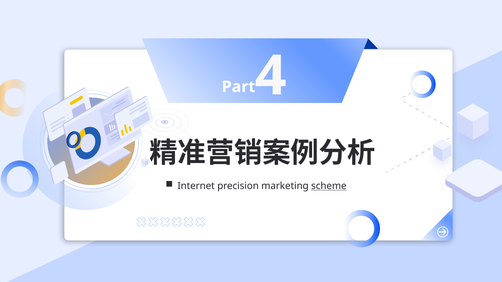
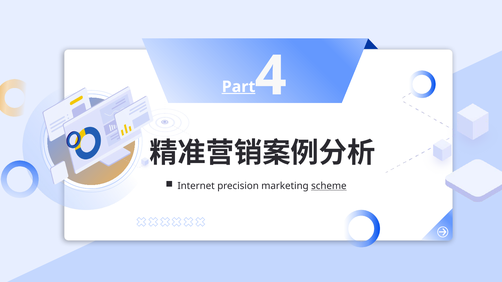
Part underline: none -> present
